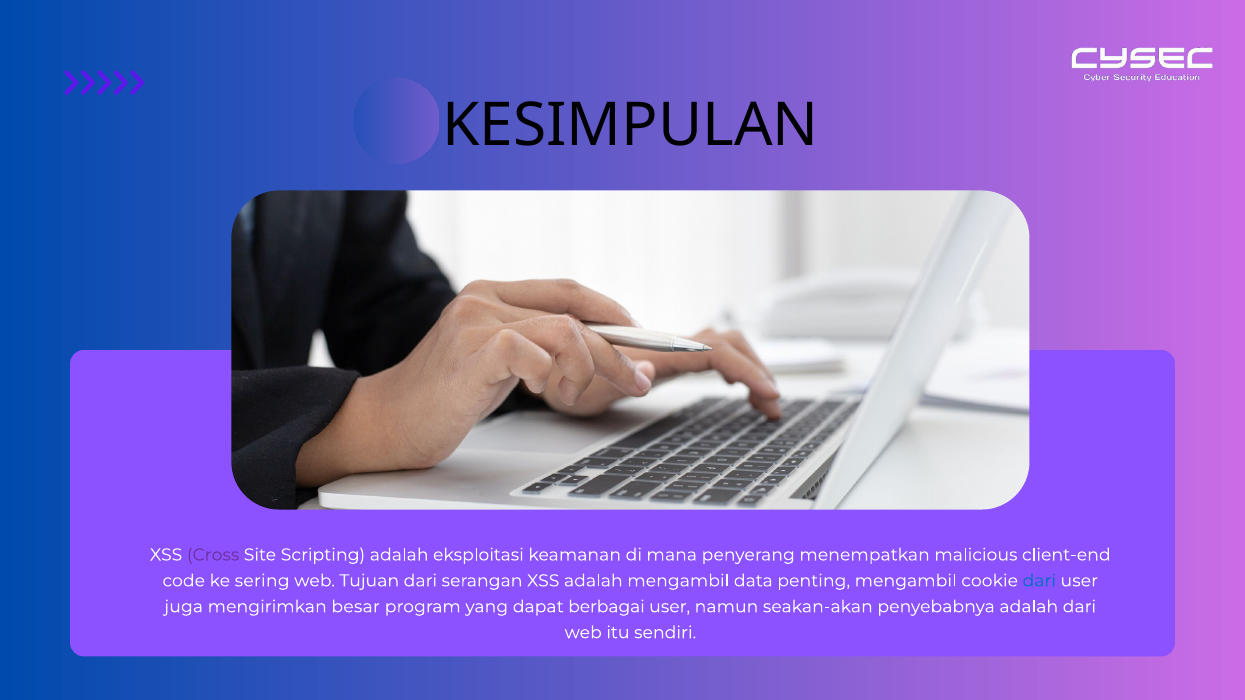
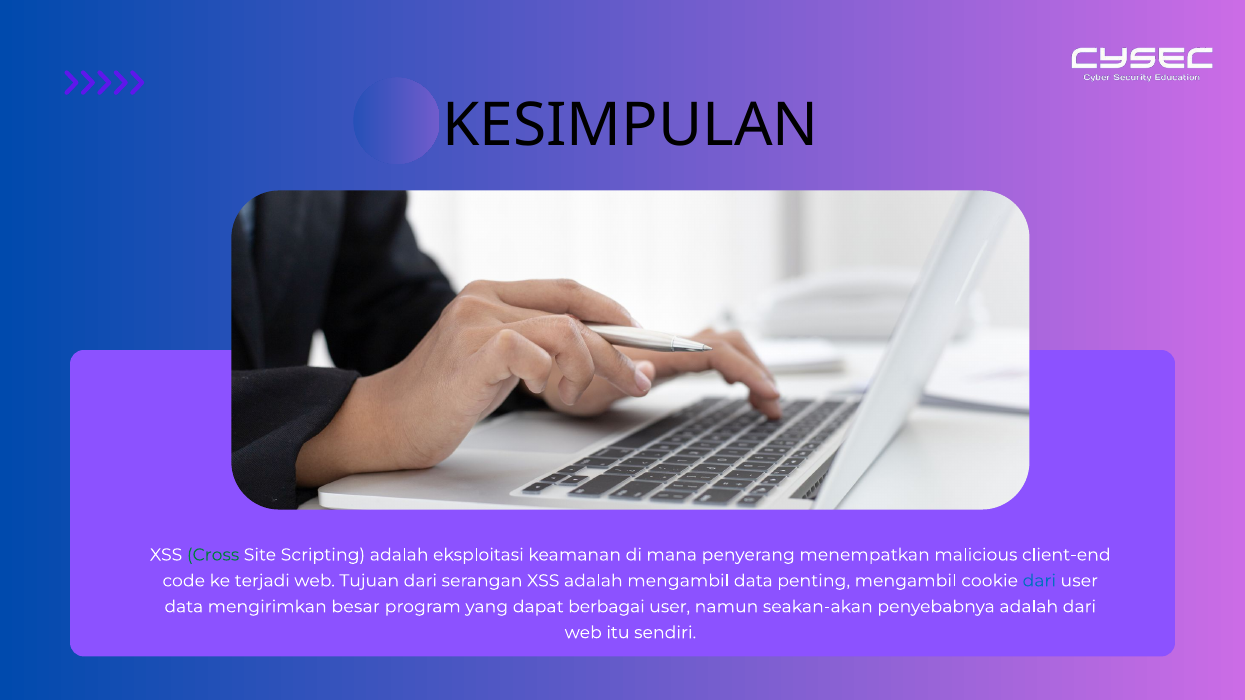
Cross colour: purple -> green
sering: sering -> terjadi
juga at (184, 607): juga -> data
